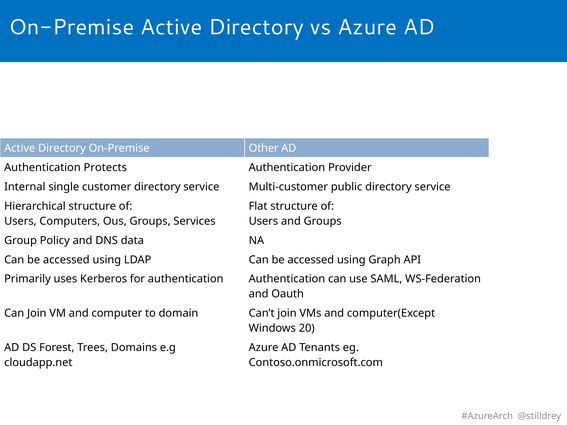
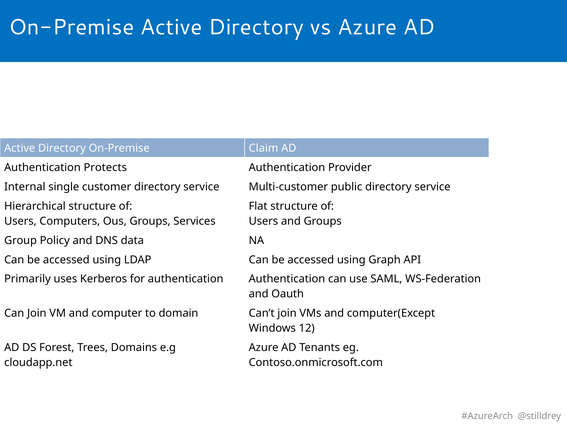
Other: Other -> Claim
20: 20 -> 12
